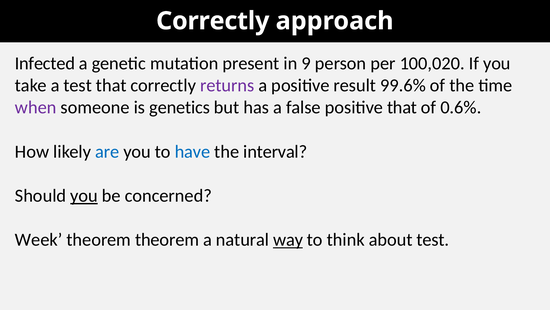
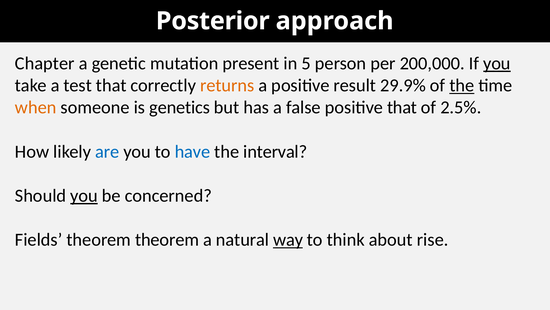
Correctly at (213, 21): Correctly -> Posterior
Infected: Infected -> Chapter
9: 9 -> 5
100,020: 100,020 -> 200,000
you at (497, 63) underline: none -> present
returns colour: purple -> orange
99.6%: 99.6% -> 29.9%
the at (462, 85) underline: none -> present
when colour: purple -> orange
0.6%: 0.6% -> 2.5%
Week: Week -> Fields
about test: test -> rise
